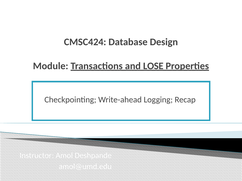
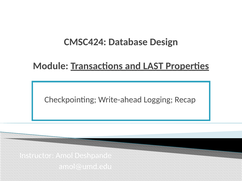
LOSE: LOSE -> LAST
